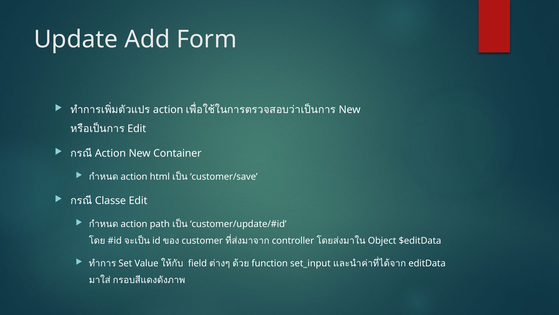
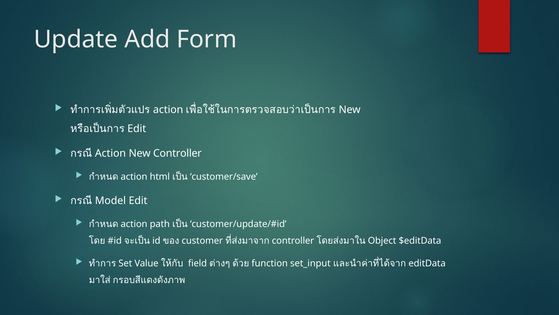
New Container: Container -> Controller
Classe: Classe -> Model
